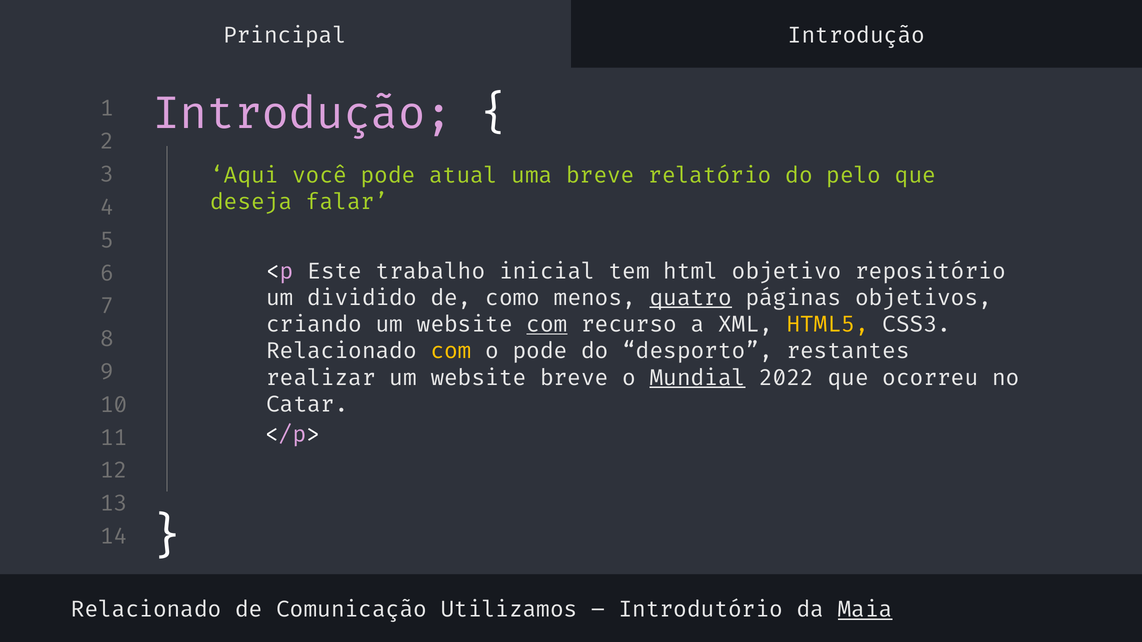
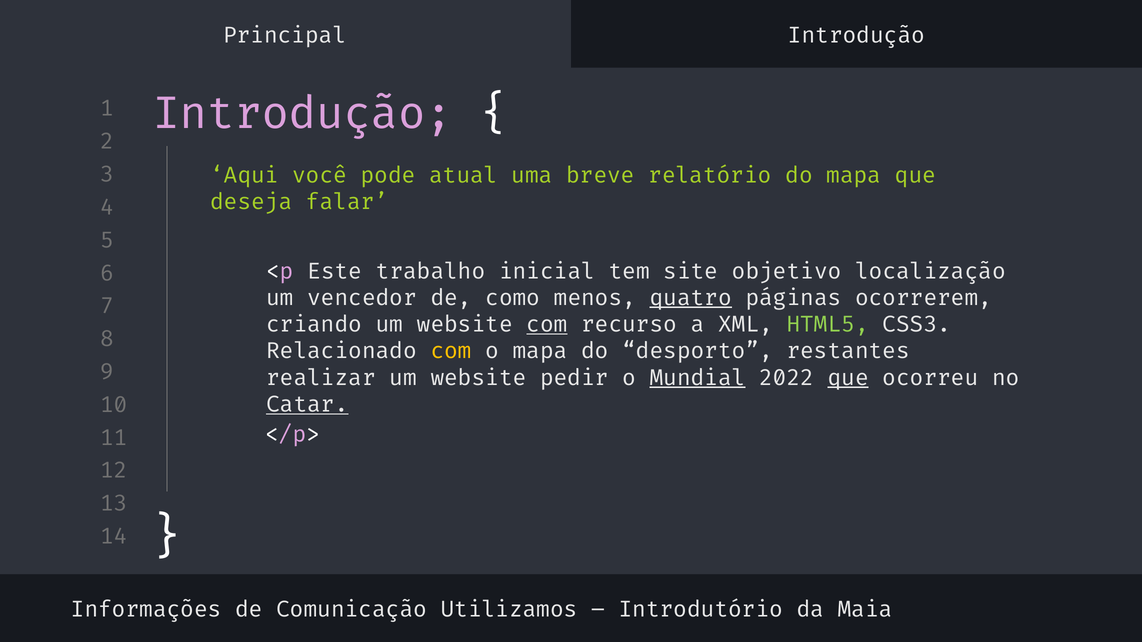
do pelo: pelo -> mapa
html: html -> site
repositório: repositório -> localização
dividido: dividido -> vencedor
objetivos: objetivos -> ocorrerem
HTML5 colour: yellow -> light green
o pode: pode -> mapa
website breve: breve -> pedir
que at (848, 378) underline: none -> present
Catar underline: none -> present
Relacionado at (146, 610): Relacionado -> Informações
Maia underline: present -> none
